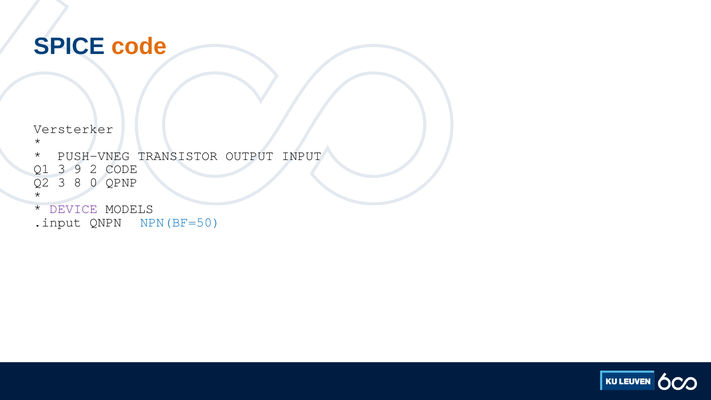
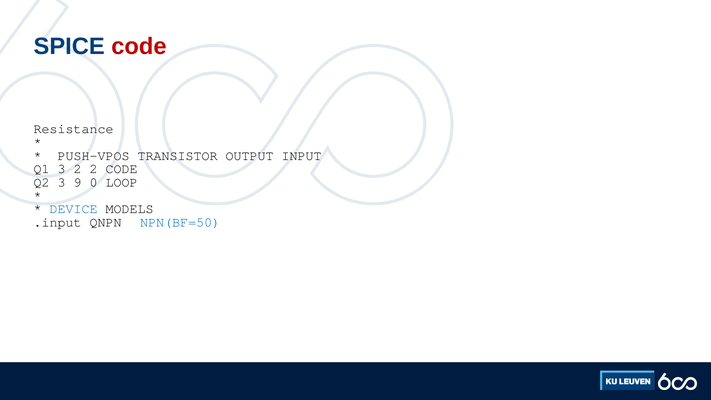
code at (139, 46) colour: orange -> red
Versterker: Versterker -> Resistance
PUSH-VNEG: PUSH-VNEG -> PUSH-VPOS
3 9: 9 -> 2
8: 8 -> 9
QPNP: QPNP -> LOOP
DEVICE colour: purple -> blue
